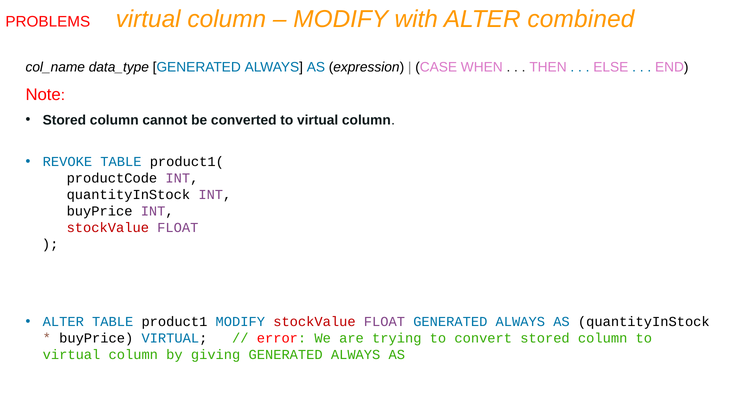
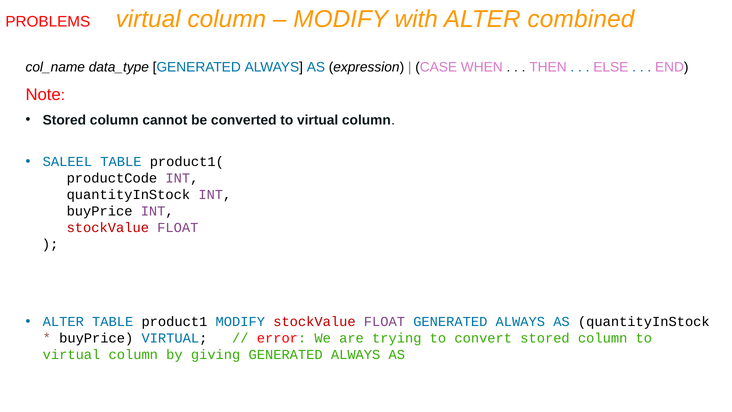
REVOKE: REVOKE -> SALEEL
